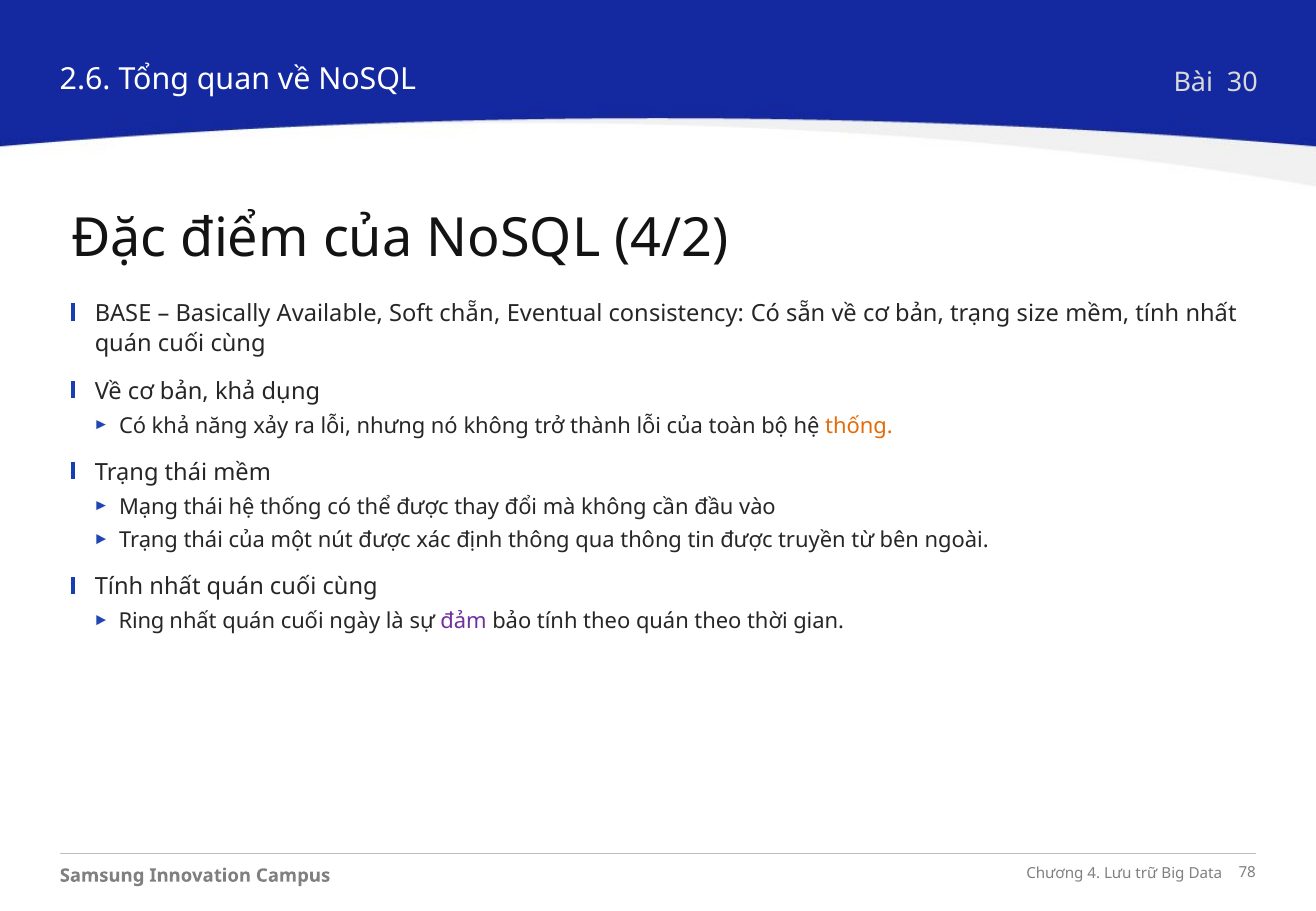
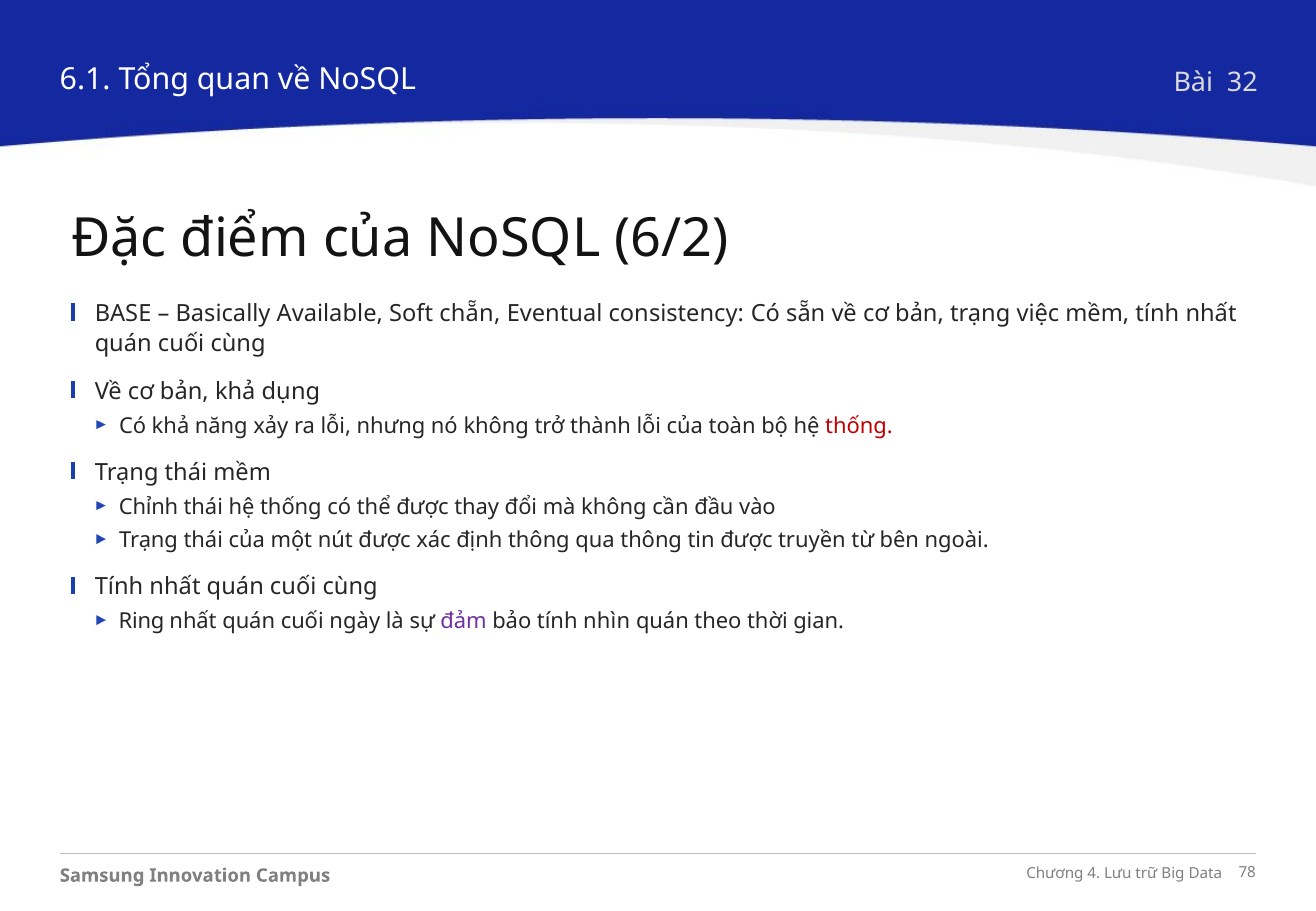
2.6: 2.6 -> 6.1
30: 30 -> 32
4/2: 4/2 -> 6/2
size: size -> việc
thống at (859, 426) colour: orange -> red
Mạng: Mạng -> Chỉnh
tính theo: theo -> nhìn
